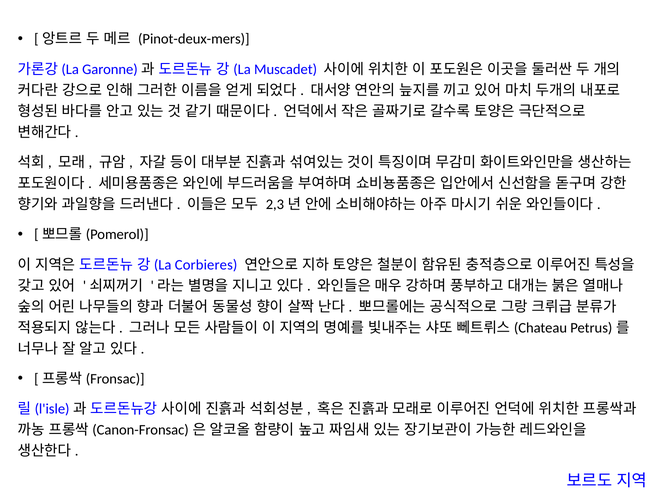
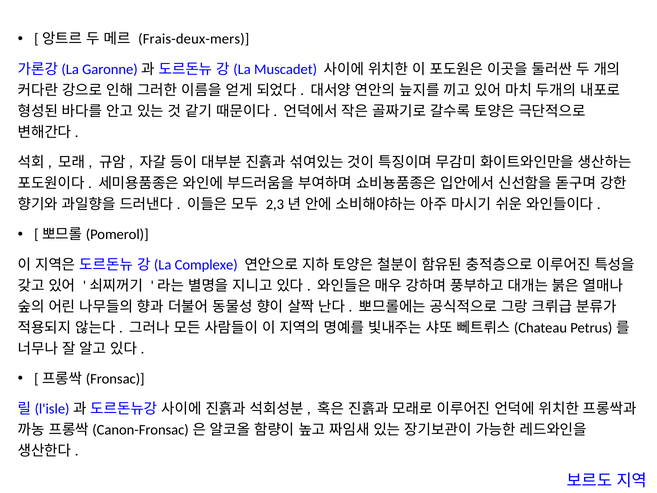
Pinot-deux-mers: Pinot-deux-mers -> Frais-deux-mers
Corbieres: Corbieres -> Complexe
